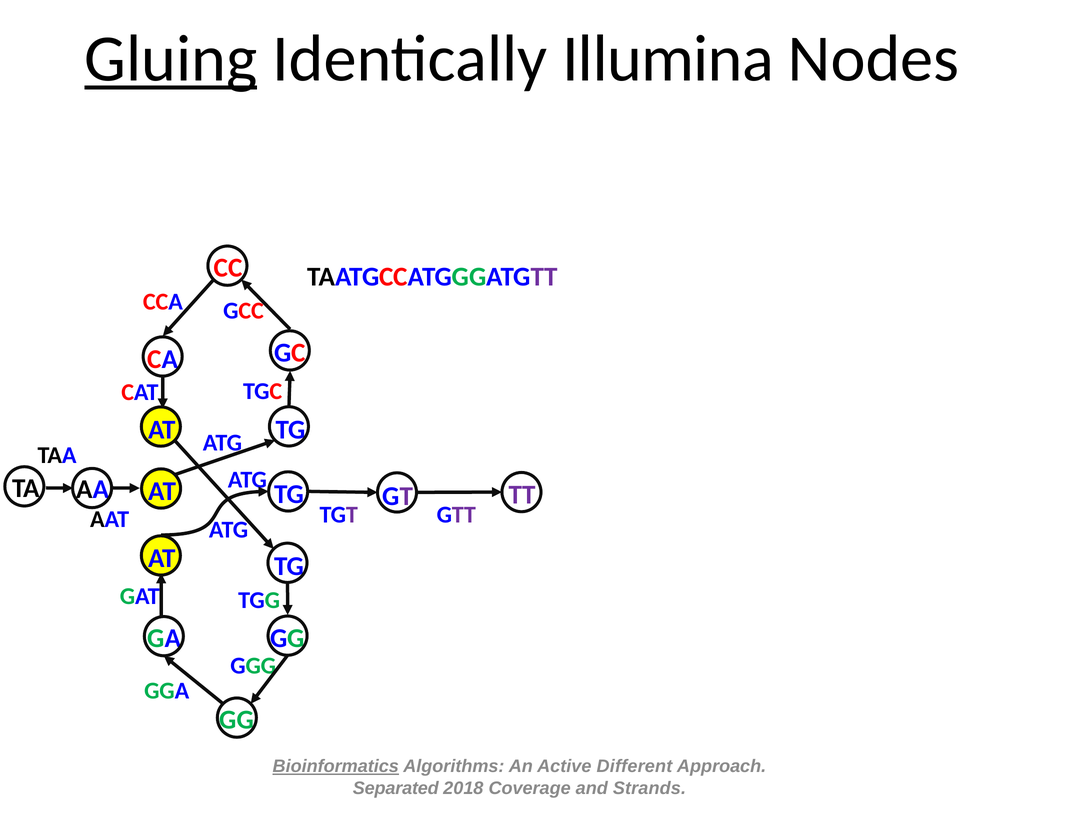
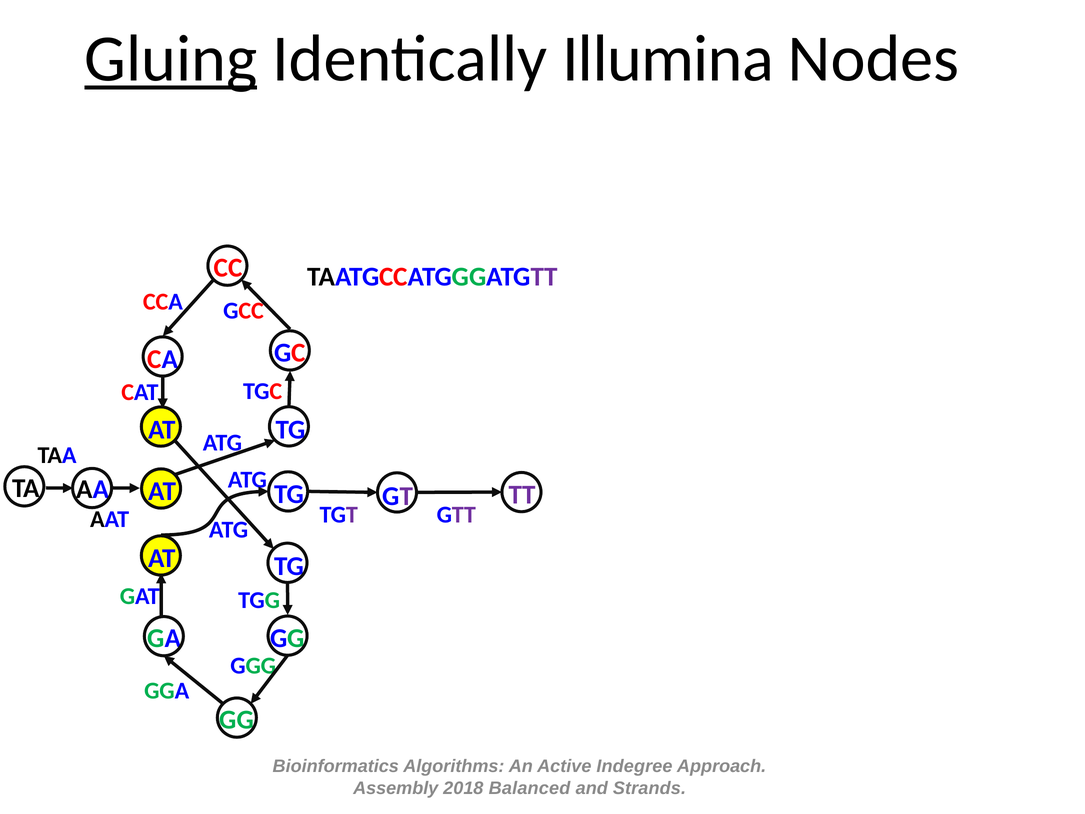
Bioinformatics underline: present -> none
Different: Different -> Indegree
Separated: Separated -> Assembly
Coverage: Coverage -> Balanced
